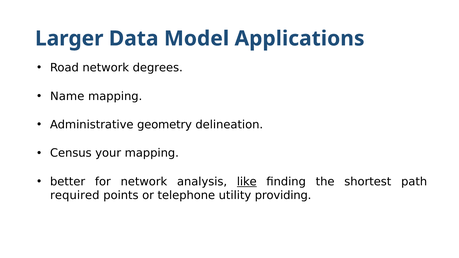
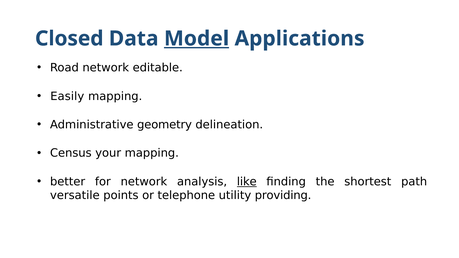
Larger: Larger -> Closed
Model underline: none -> present
degrees: degrees -> editable
Name: Name -> Easily
required: required -> versatile
